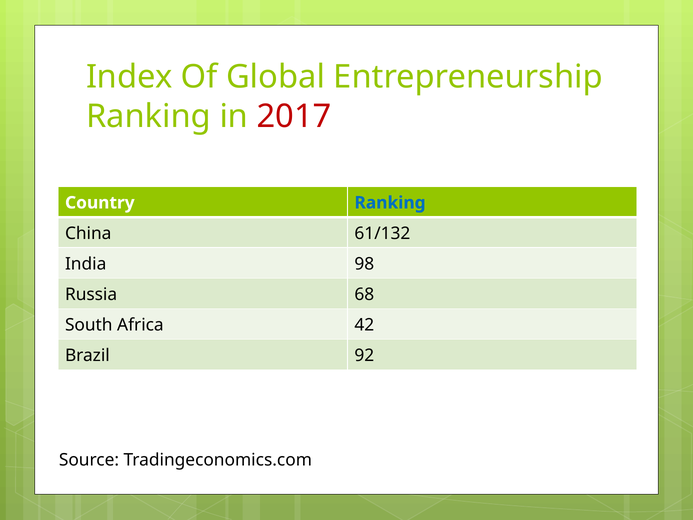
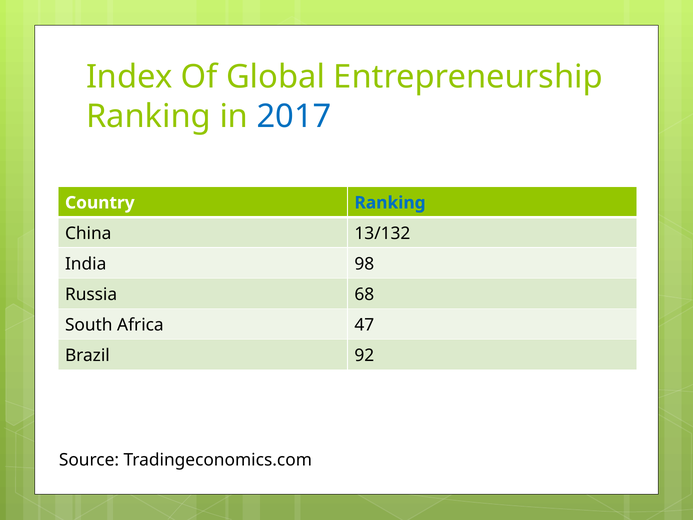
2017 colour: red -> blue
61/132: 61/132 -> 13/132
42: 42 -> 47
